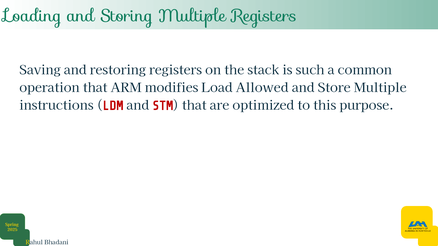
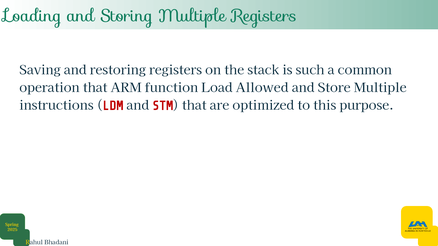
modifies: modifies -> function
